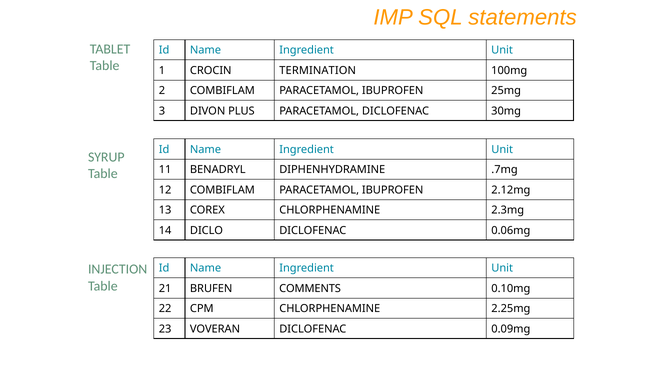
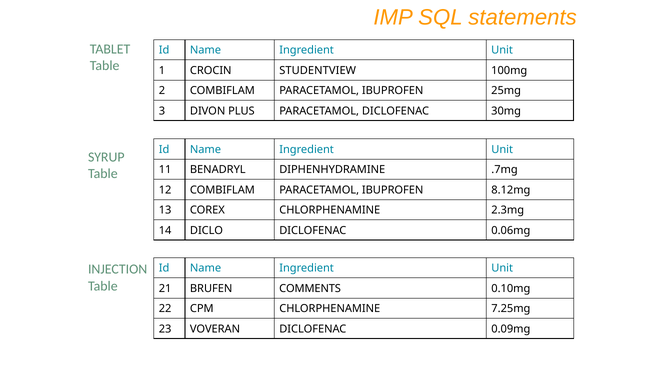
TERMINATION: TERMINATION -> STUDENTVIEW
2.12mg: 2.12mg -> 8.12mg
2.25mg: 2.25mg -> 7.25mg
